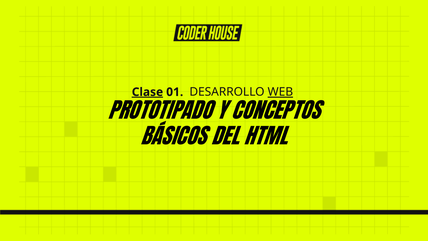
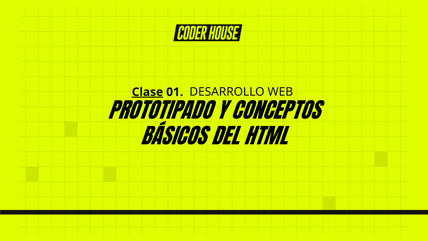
WEB underline: present -> none
